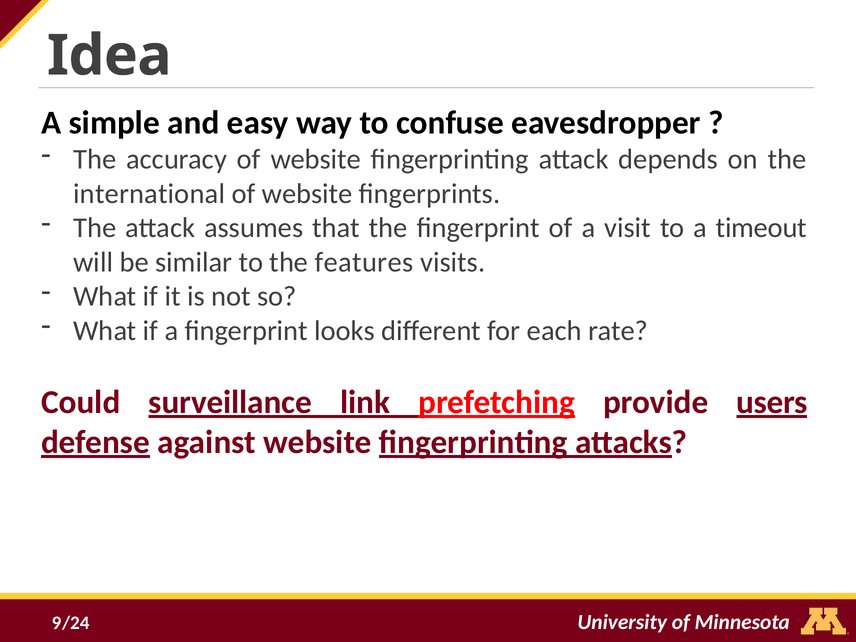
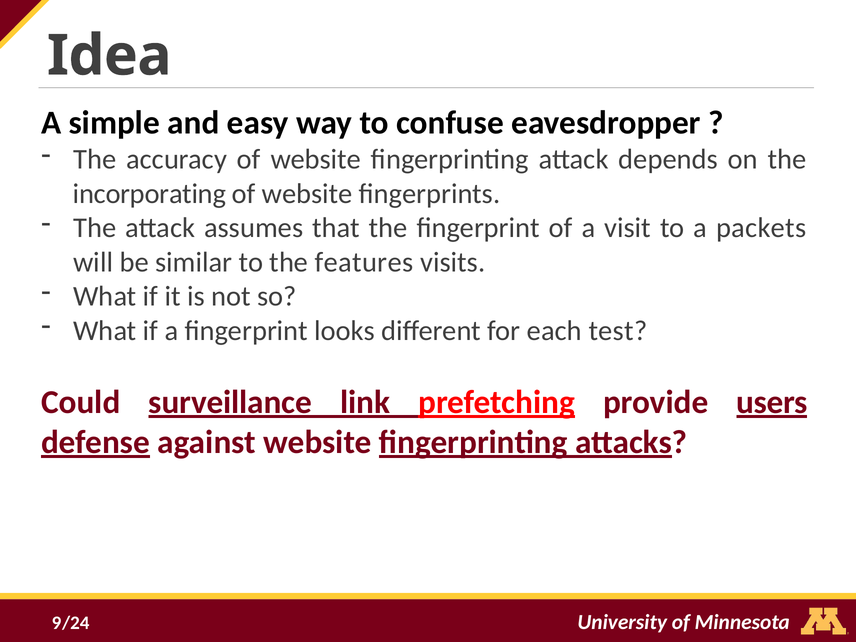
international: international -> incorporating
timeout: timeout -> packets
rate: rate -> test
